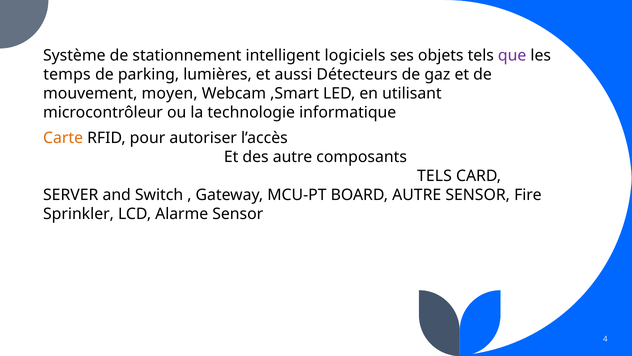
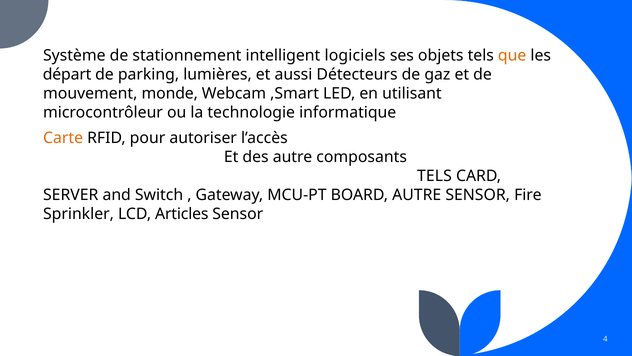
que colour: purple -> orange
temps: temps -> départ
moyen: moyen -> monde
Alarme: Alarme -> Articles
